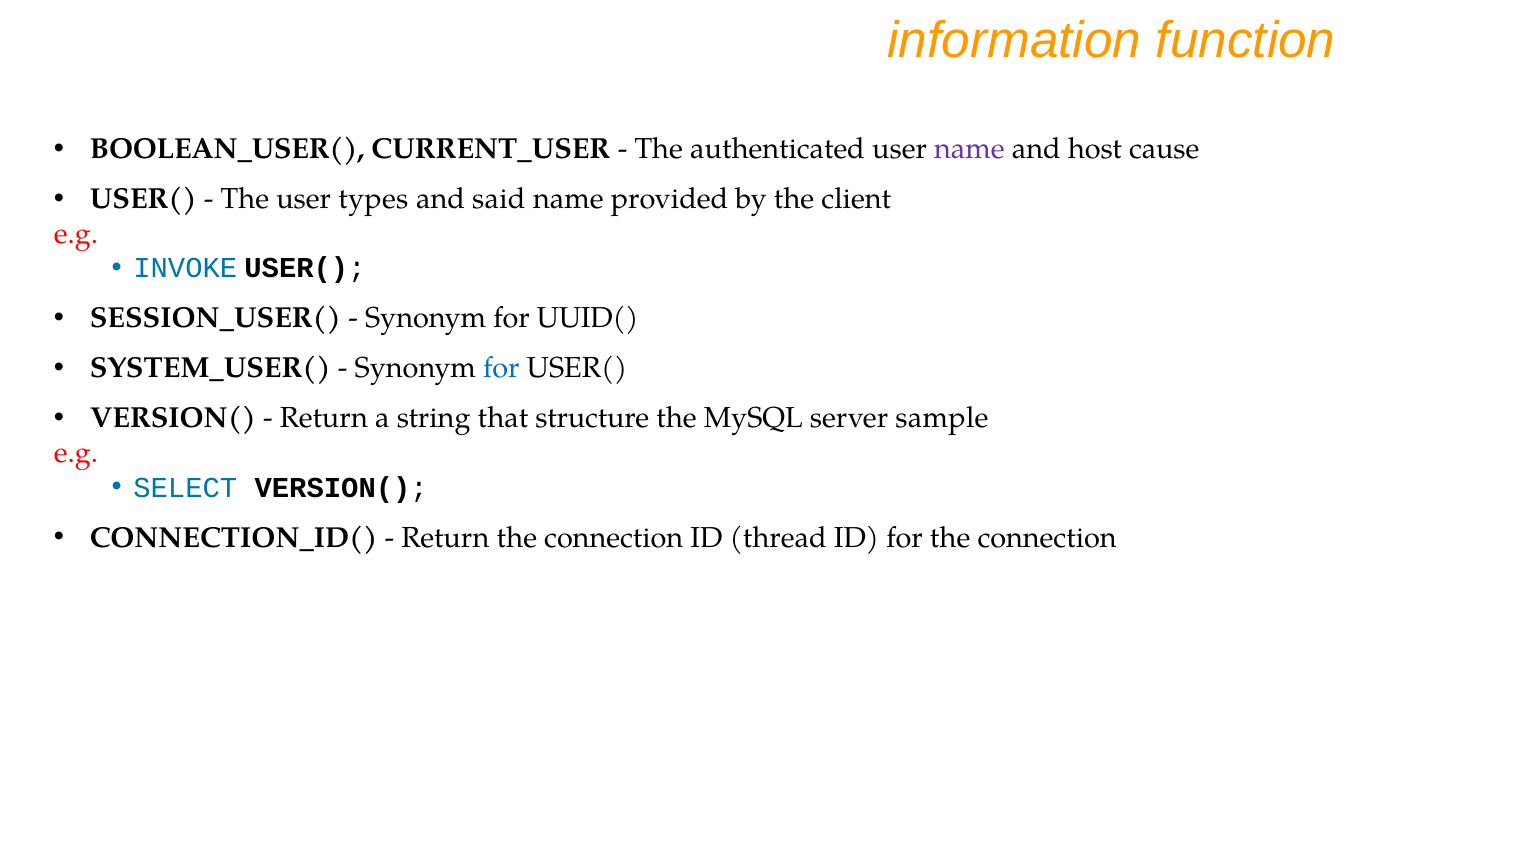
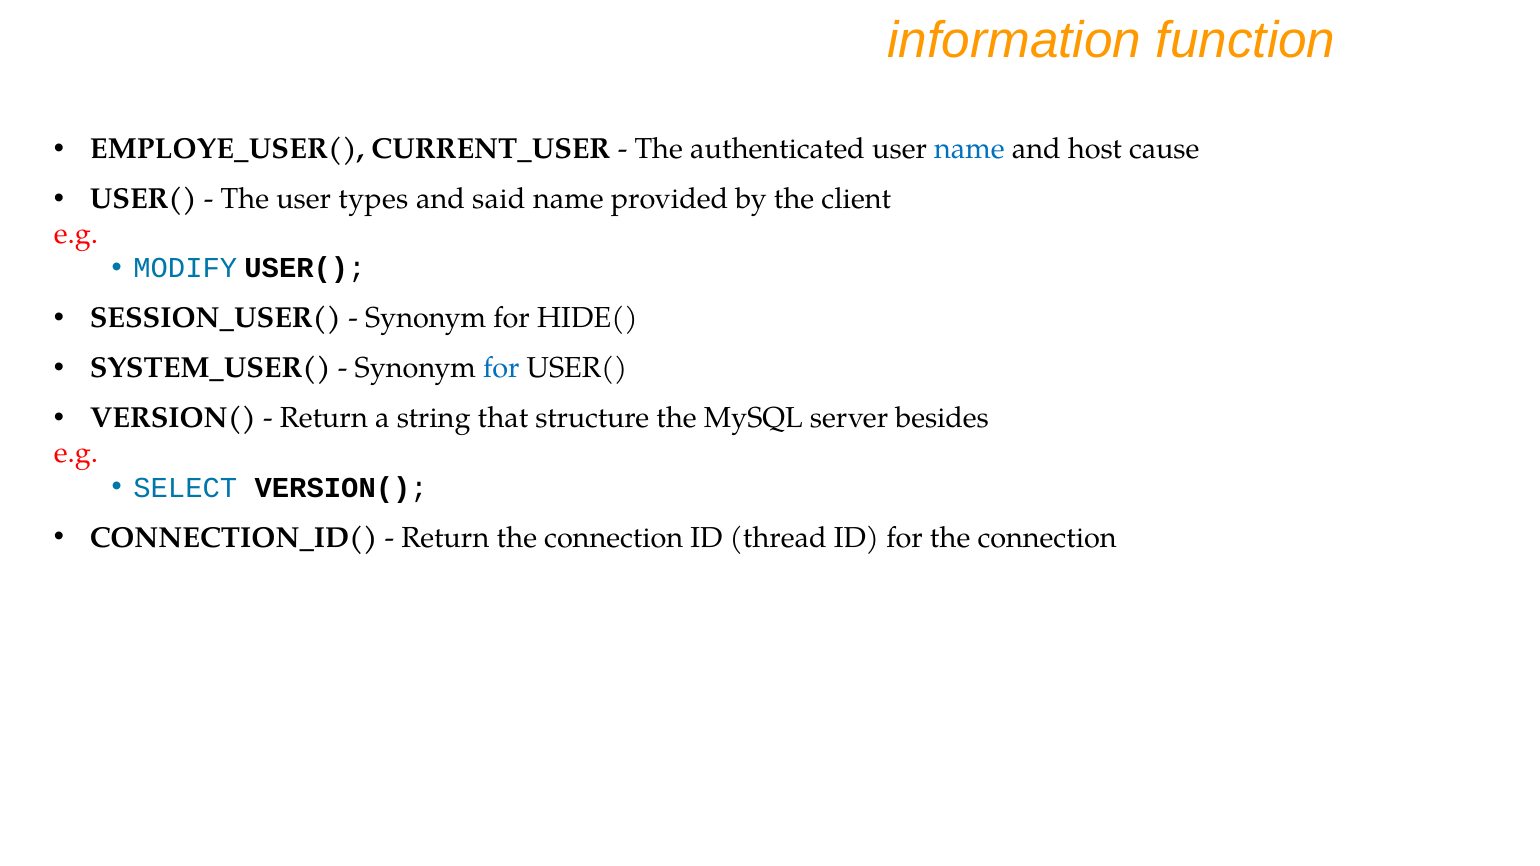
BOOLEAN_USER(: BOOLEAN_USER( -> EMPLOYE_USER(
name at (969, 149) colour: purple -> blue
INVOKE: INVOKE -> MODIFY
UUID(: UUID( -> HIDE(
sample: sample -> besides
